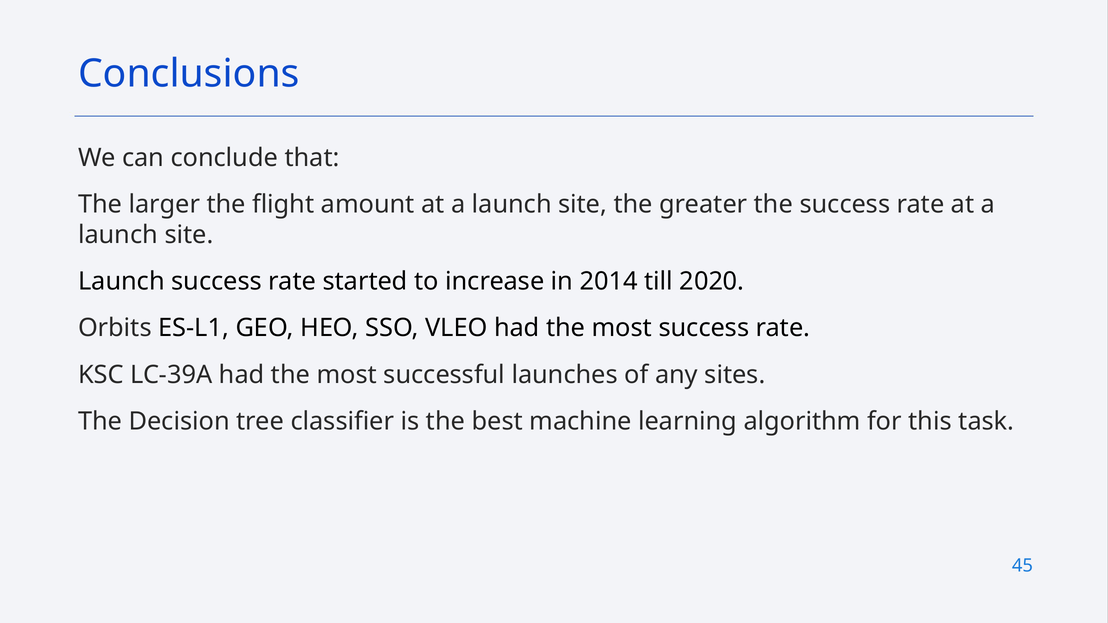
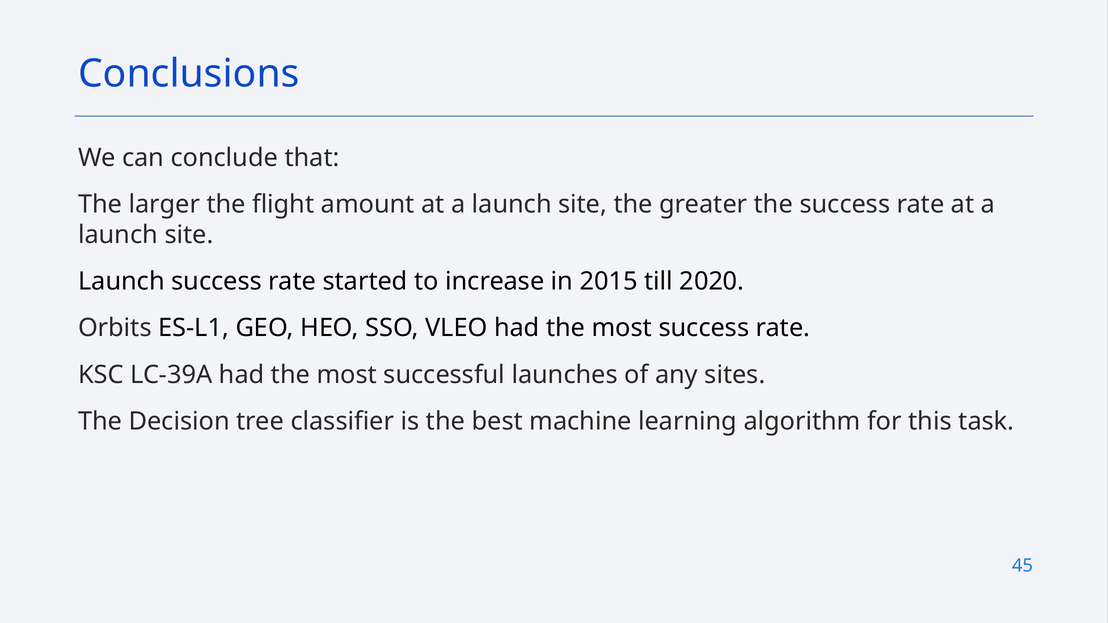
2014: 2014 -> 2015
